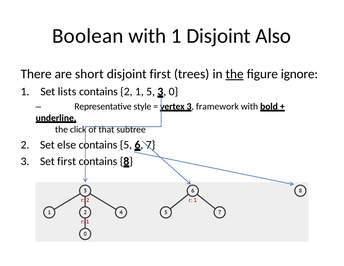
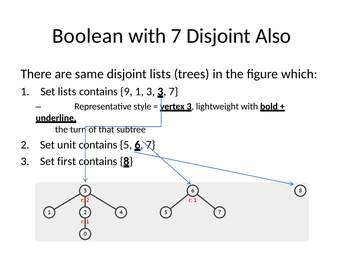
with 1: 1 -> 7
short: short -> same
disjoint first: first -> lists
the at (235, 74) underline: present -> none
ignore: ignore -> which
contains 2: 2 -> 9
1 5: 5 -> 3
3 0: 0 -> 7
framework: framework -> lightweight
click: click -> turn
else: else -> unit
